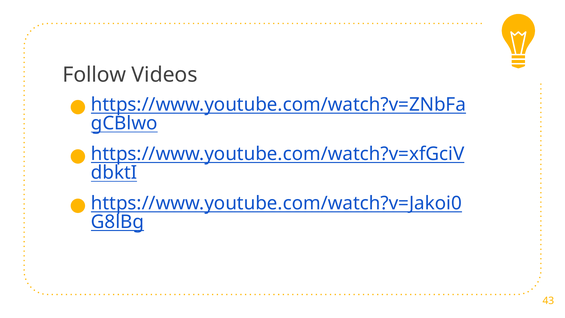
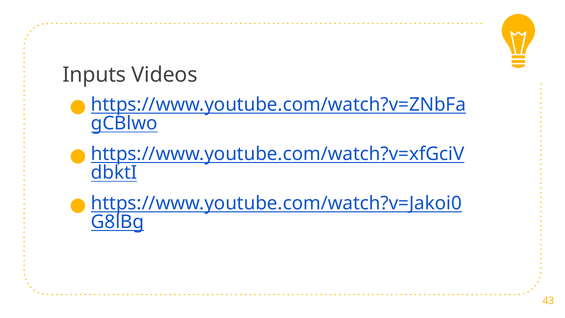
Follow: Follow -> Inputs
